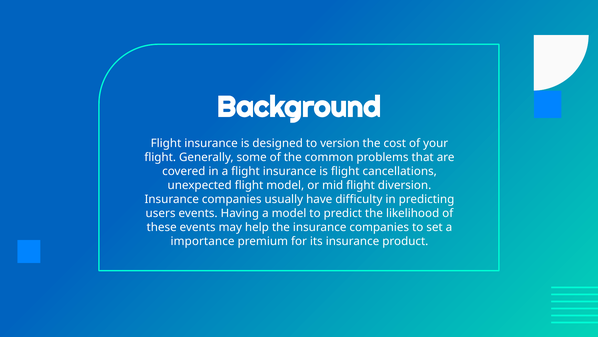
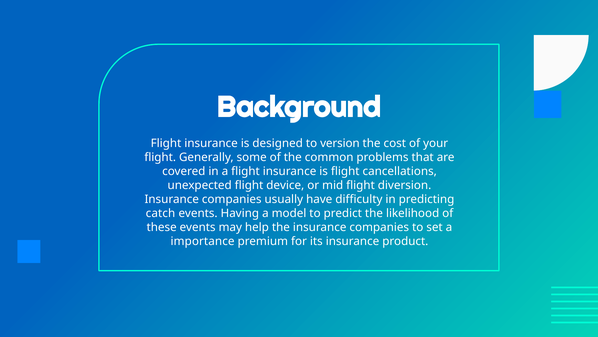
flight model: model -> device
users: users -> catch
